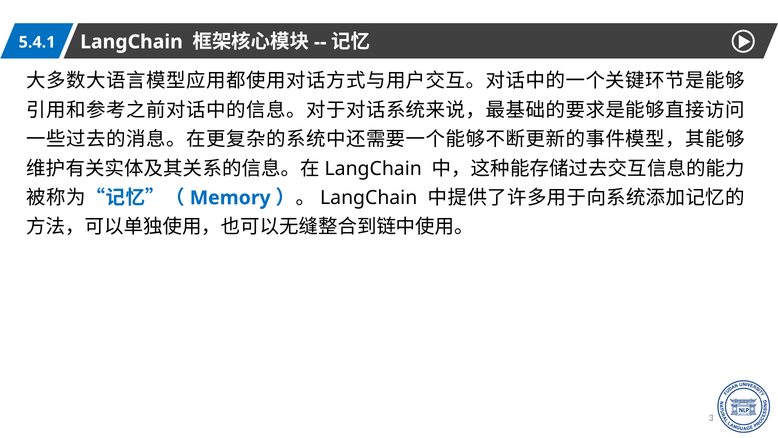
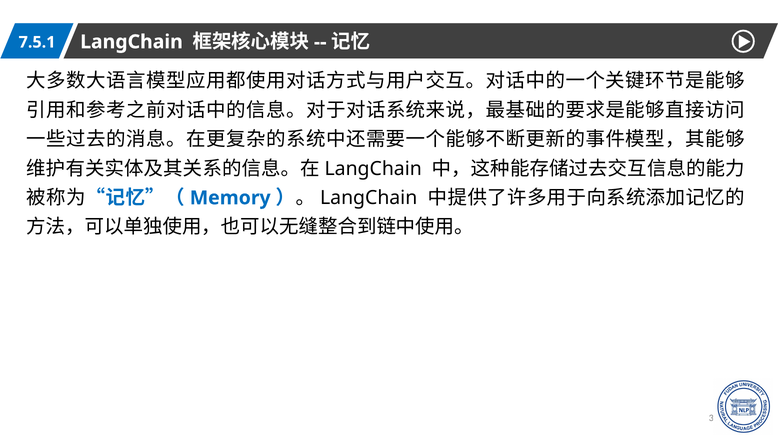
5.4.1: 5.4.1 -> 7.5.1
